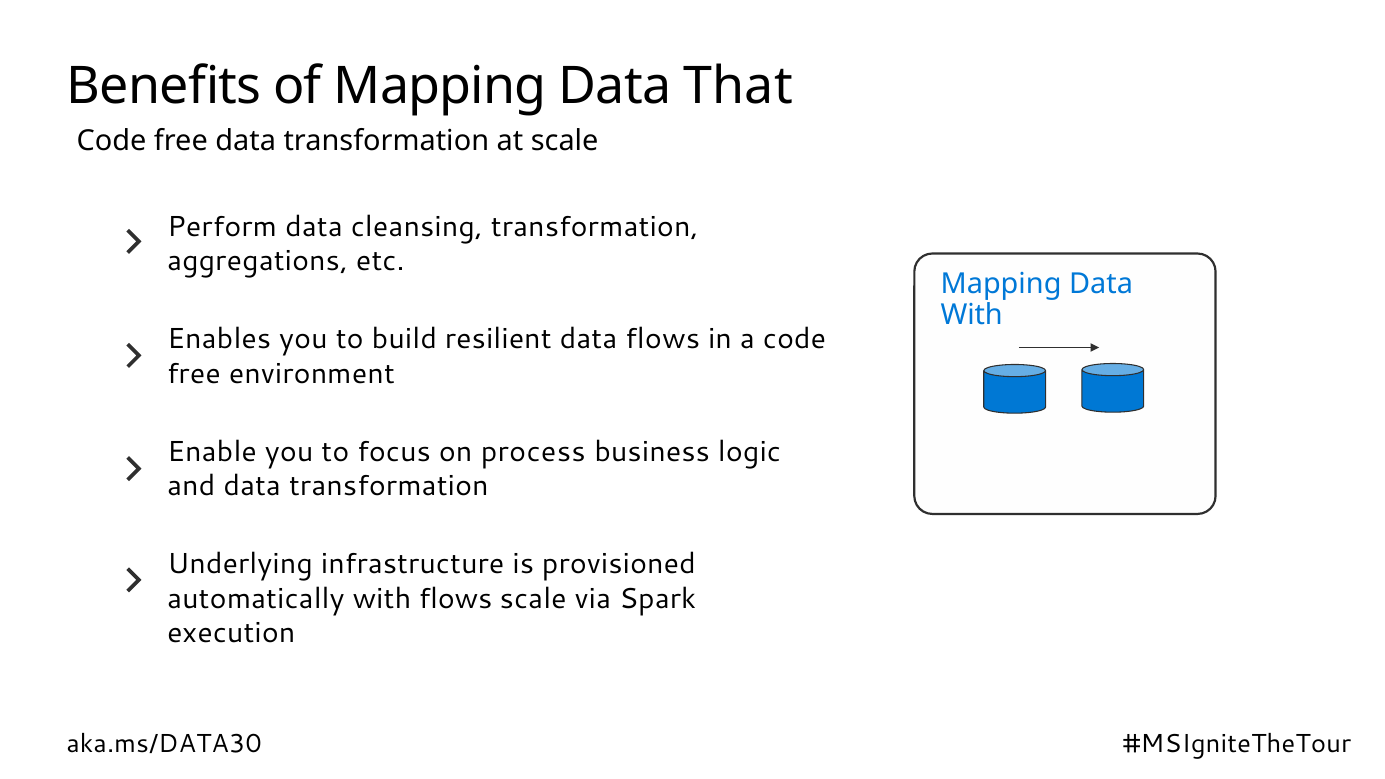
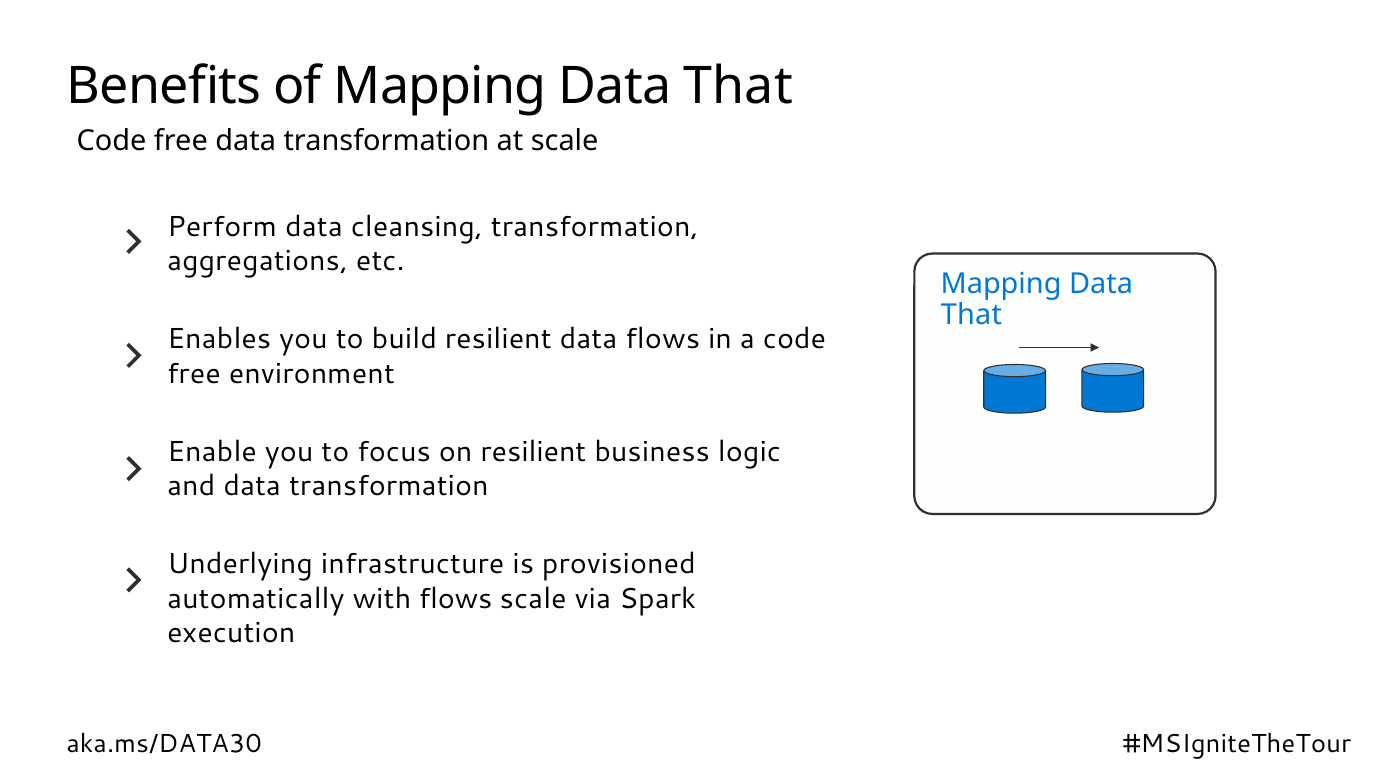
With at (972, 315): With -> That
on process: process -> resilient
